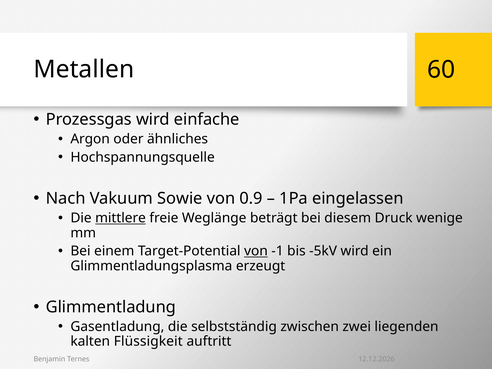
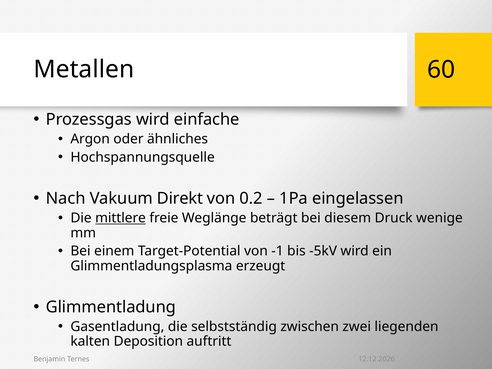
Sowie: Sowie -> Direkt
0.9: 0.9 -> 0.2
von at (256, 251) underline: present -> none
Flüssigkeit: Flüssigkeit -> Deposition
